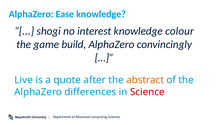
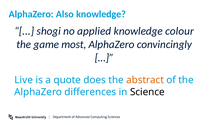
Ease: Ease -> Also
interest: interest -> applied
build: build -> most
after: after -> does
Science colour: red -> black
